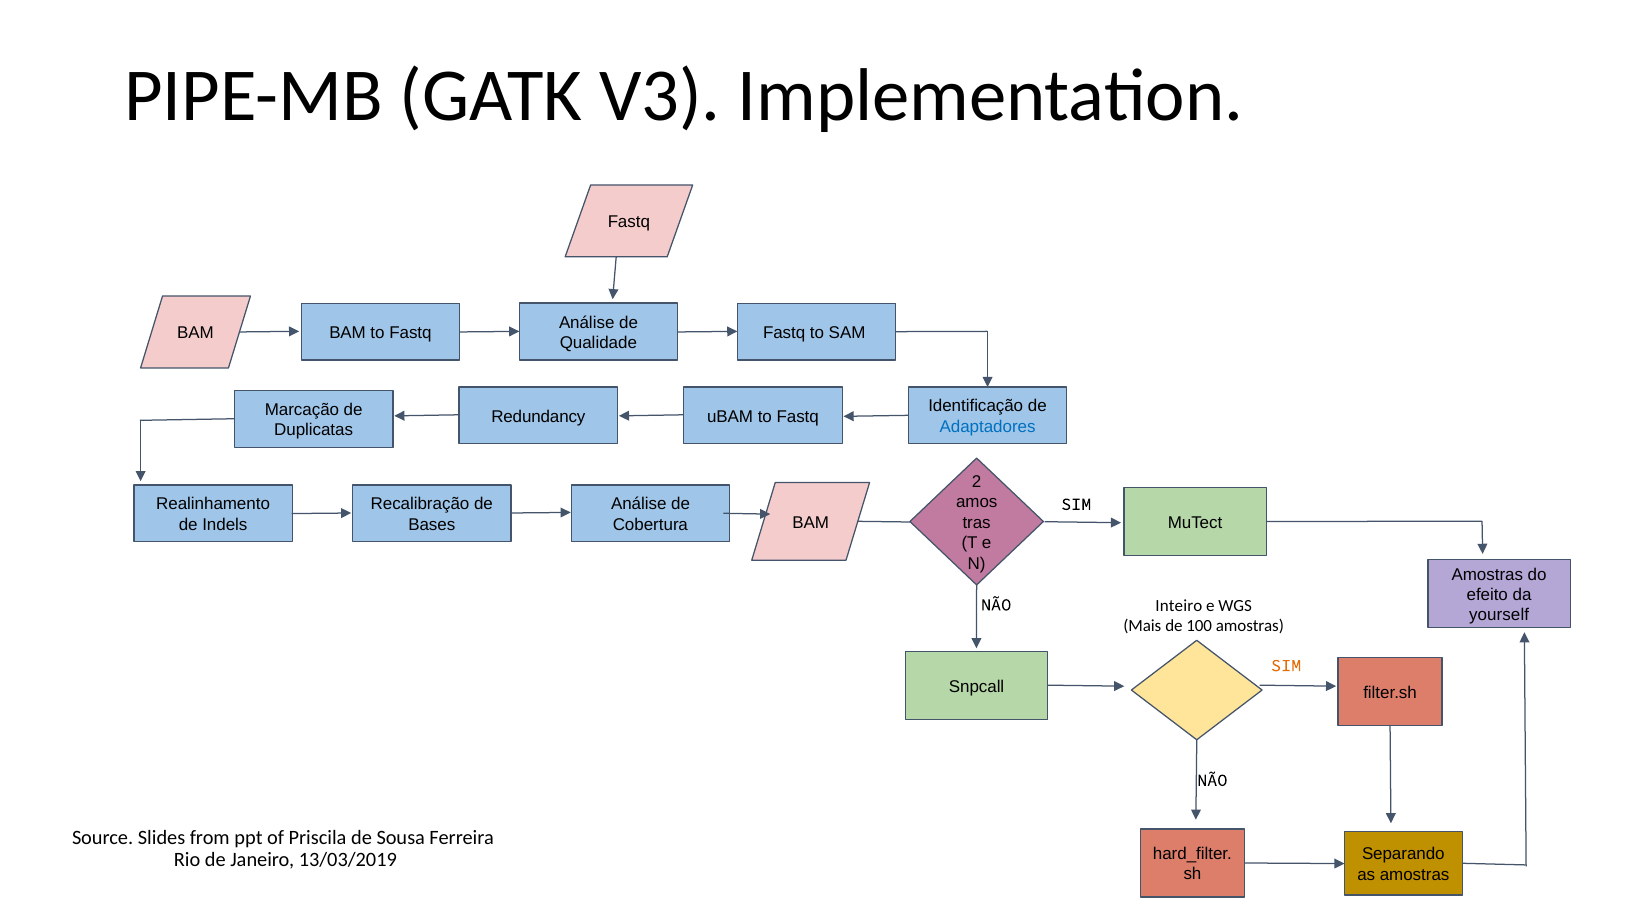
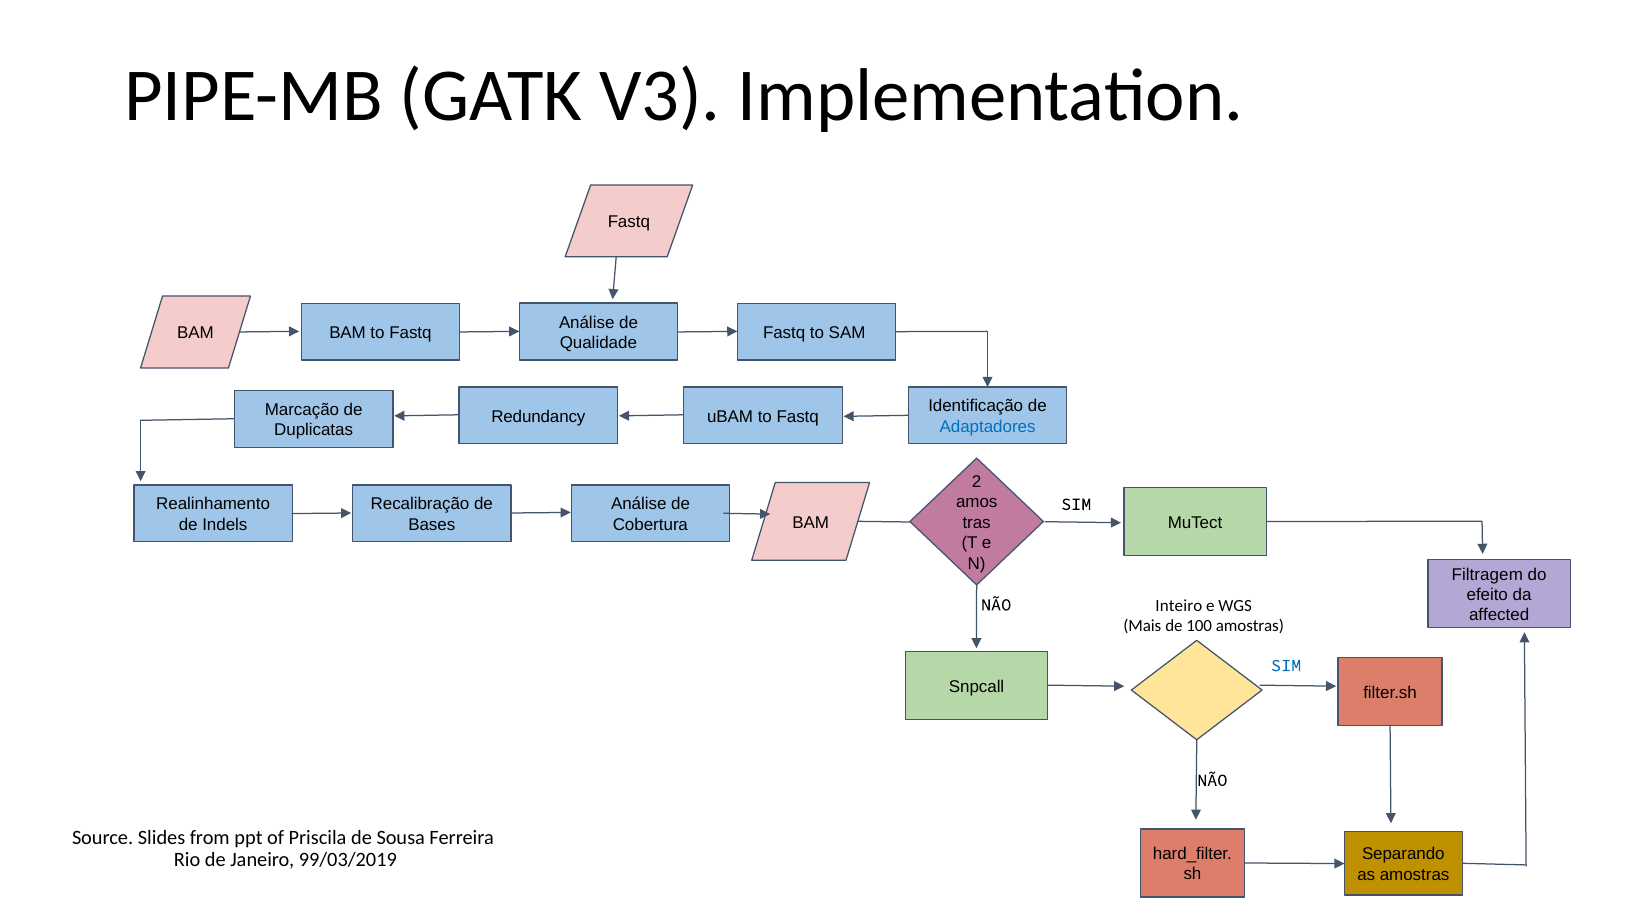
Amostras at (1487, 574): Amostras -> Filtragem
yourself: yourself -> affected
SIM at (1286, 665) colour: orange -> blue
13/03/2019: 13/03/2019 -> 99/03/2019
